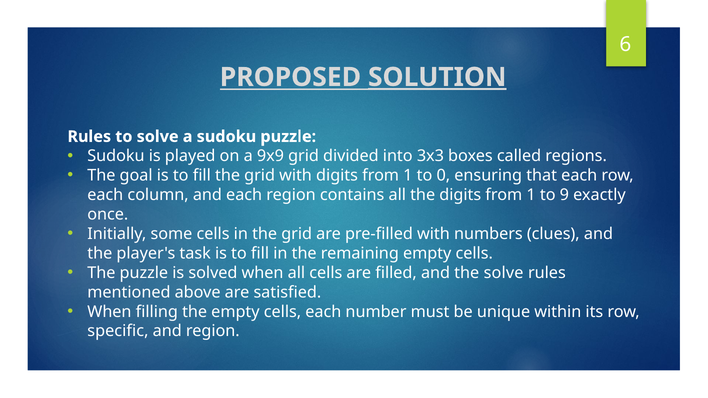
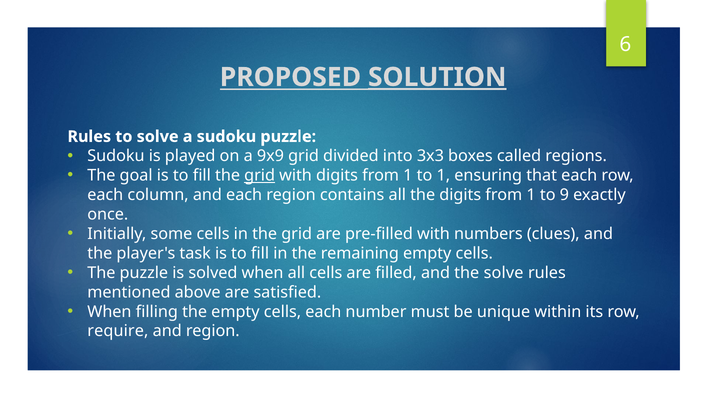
grid at (260, 176) underline: none -> present
to 0: 0 -> 1
specific: specific -> require
